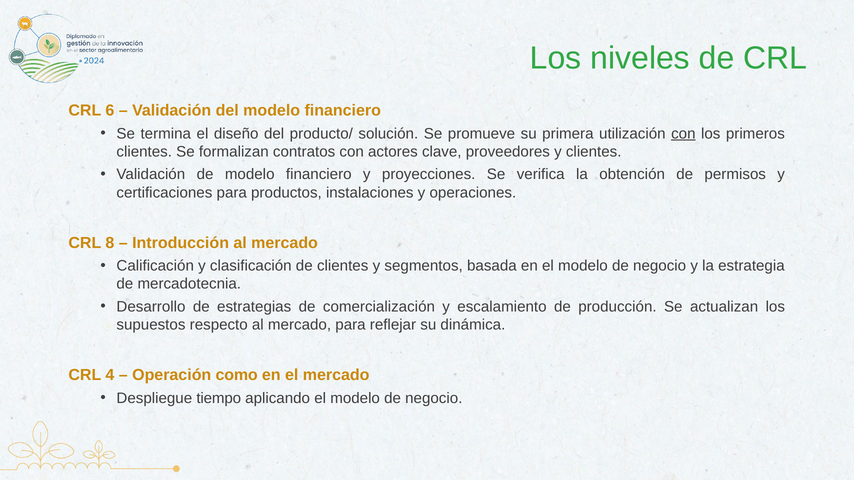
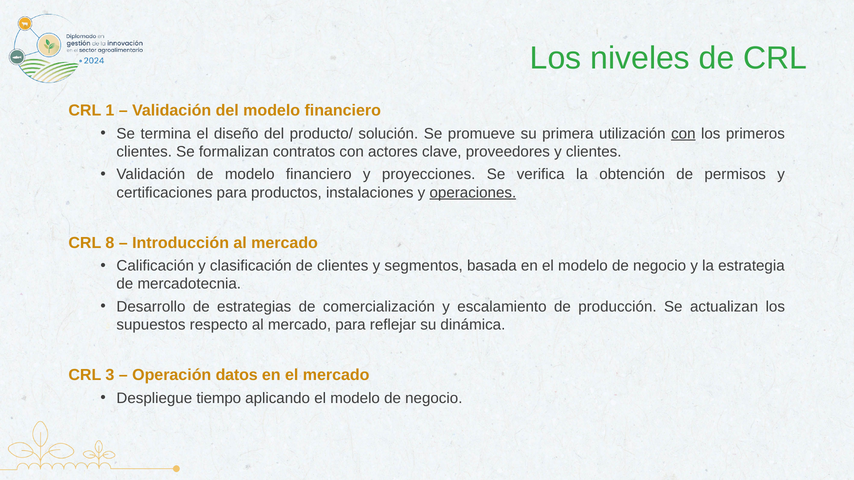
6: 6 -> 1
operaciones underline: none -> present
4: 4 -> 3
como: como -> datos
